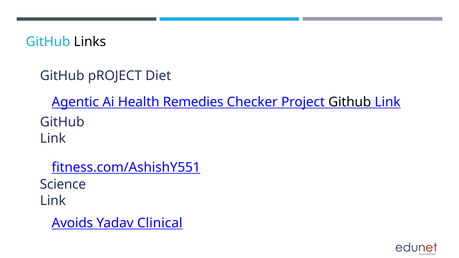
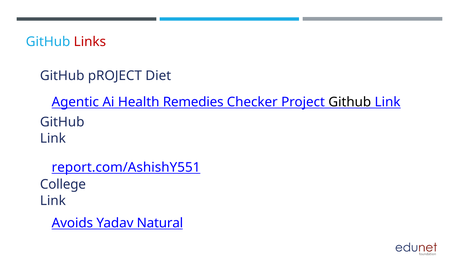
Links colour: black -> red
fitness.com/AshishY551: fitness.com/AshishY551 -> report.com/AshishY551
Science: Science -> College
Clinical: Clinical -> Natural
